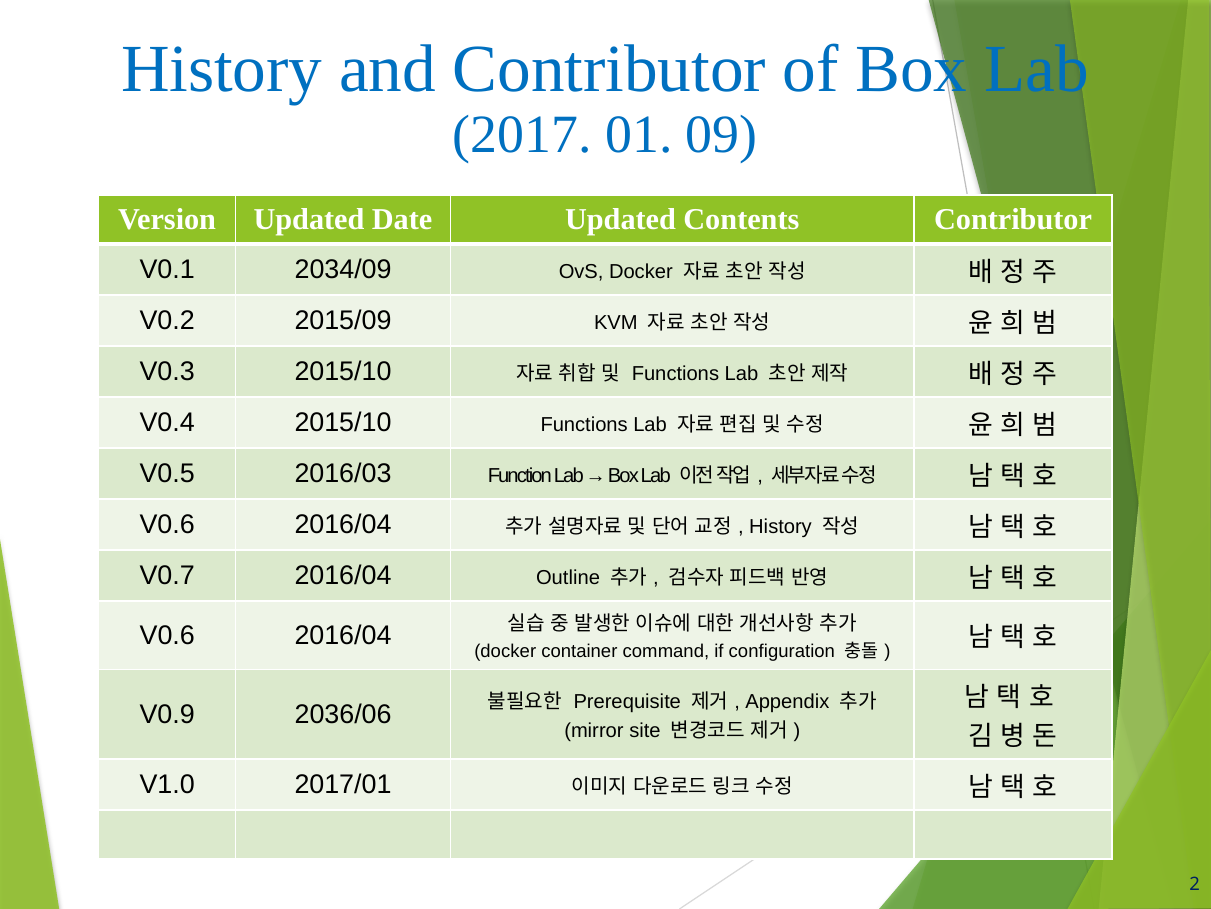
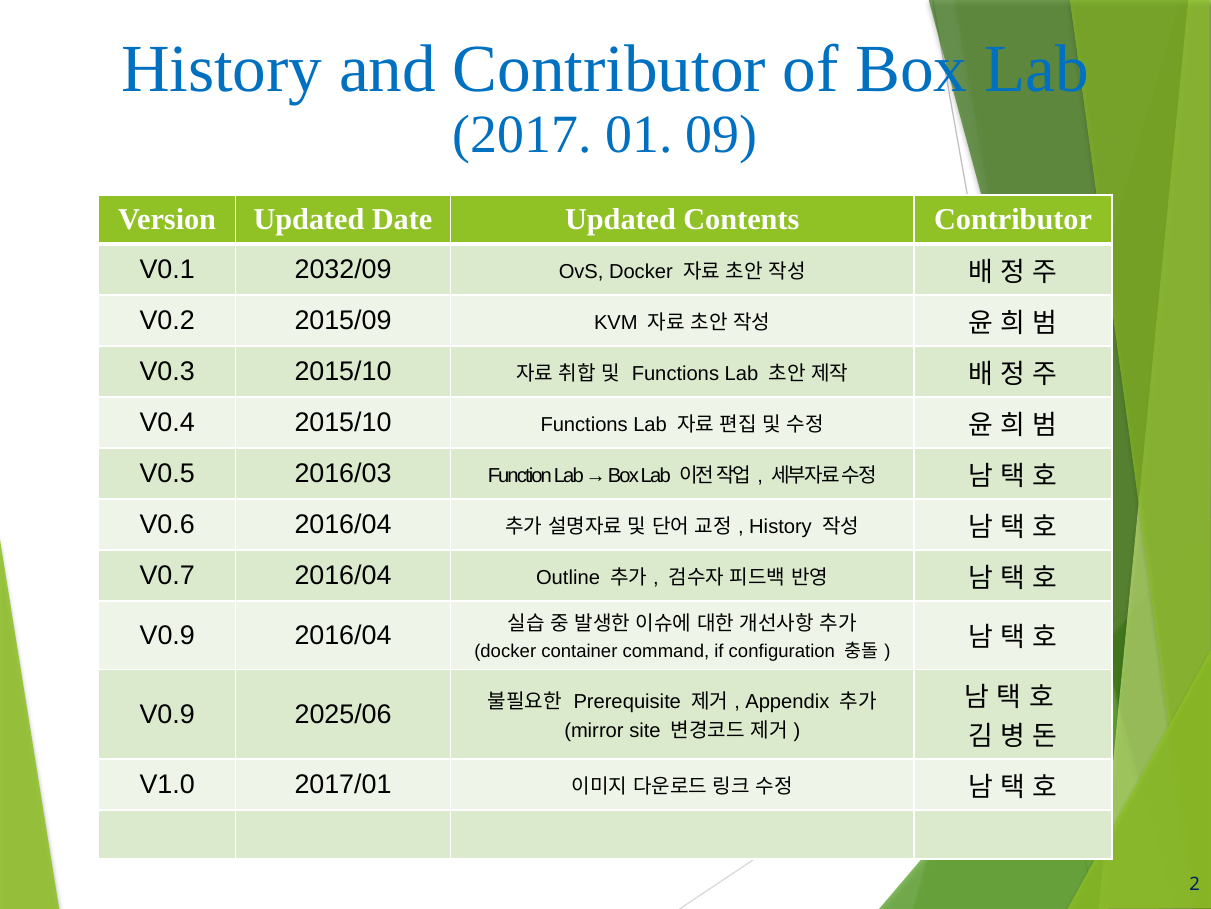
2034/09: 2034/09 -> 2032/09
V0.6 at (167, 635): V0.6 -> V0.9
2036/06: 2036/06 -> 2025/06
